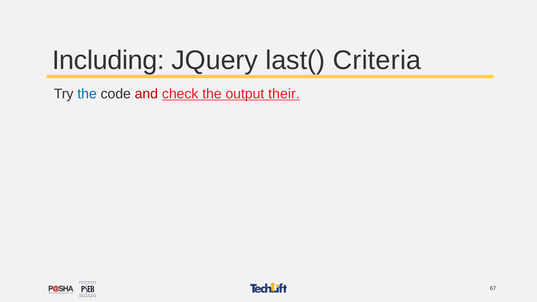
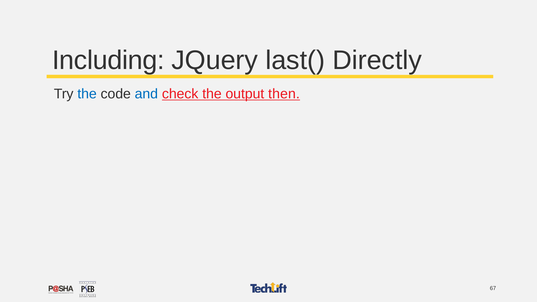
Criteria: Criteria -> Directly
and colour: red -> blue
their: their -> then
